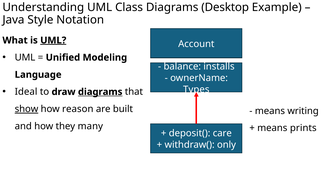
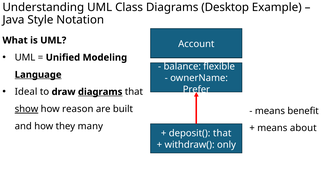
UML at (53, 40) underline: present -> none
installs: installs -> flexible
Language underline: none -> present
Types: Types -> Prefer
writing: writing -> benefit
prints: prints -> about
deposit( care: care -> that
